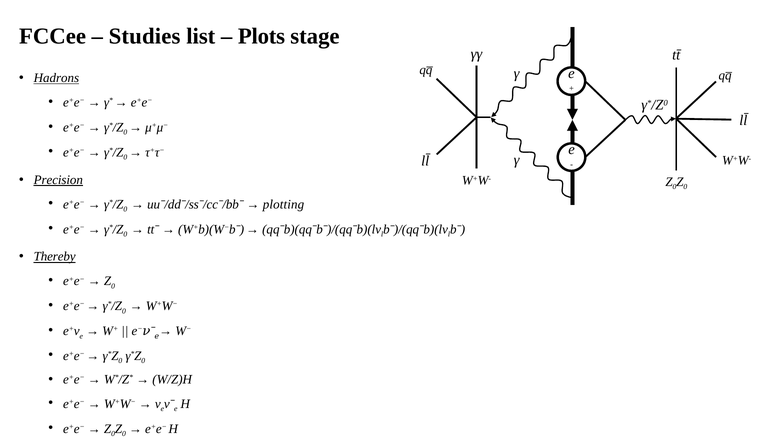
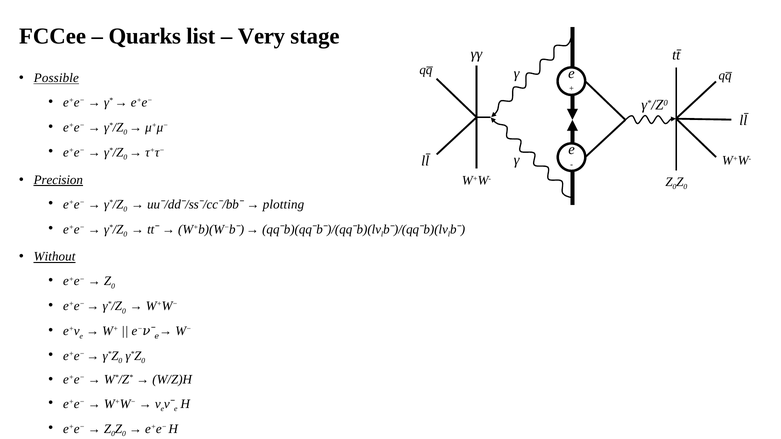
Studies: Studies -> Quarks
Plots: Plots -> Very
Hadrons: Hadrons -> Possible
Thereby: Thereby -> Without
